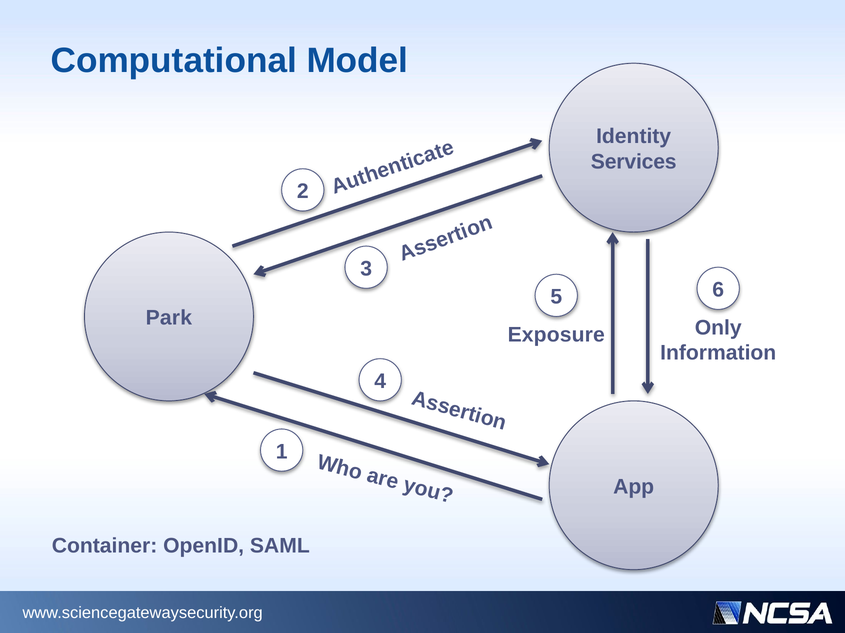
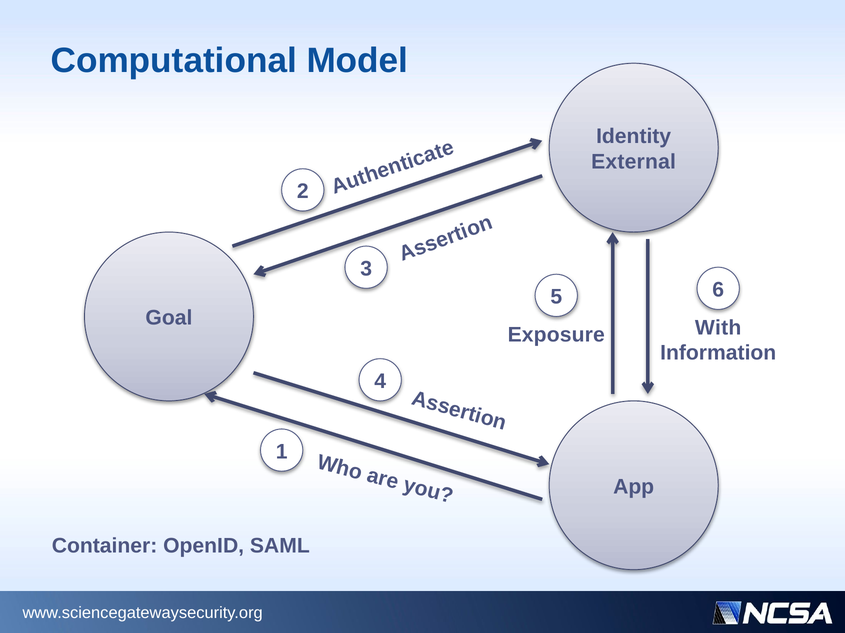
Services: Services -> External
Park: Park -> Goal
Only: Only -> With
